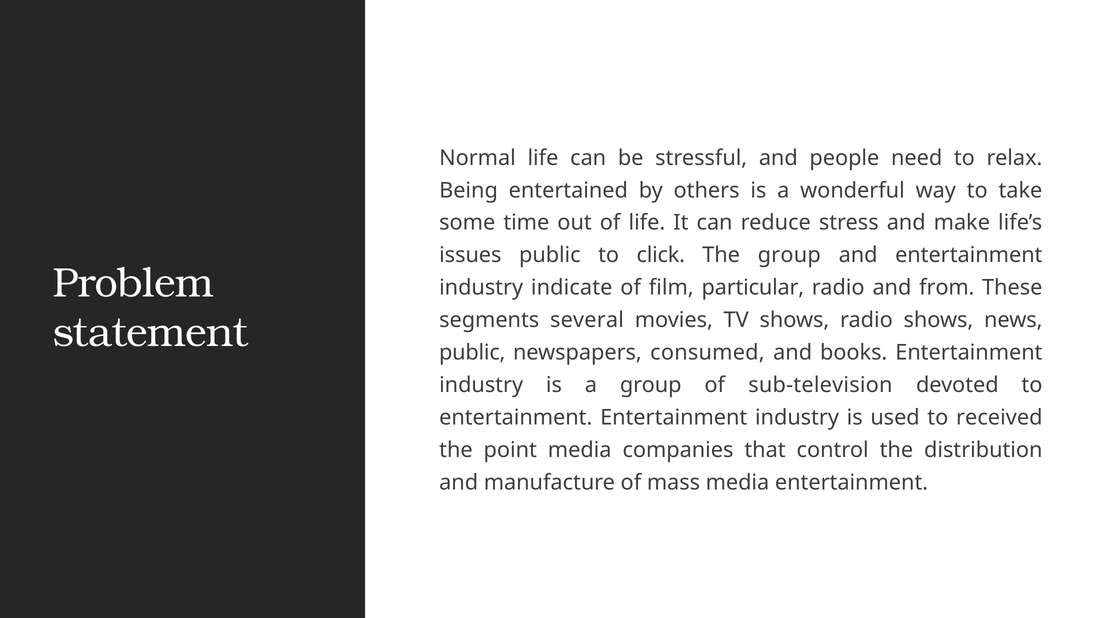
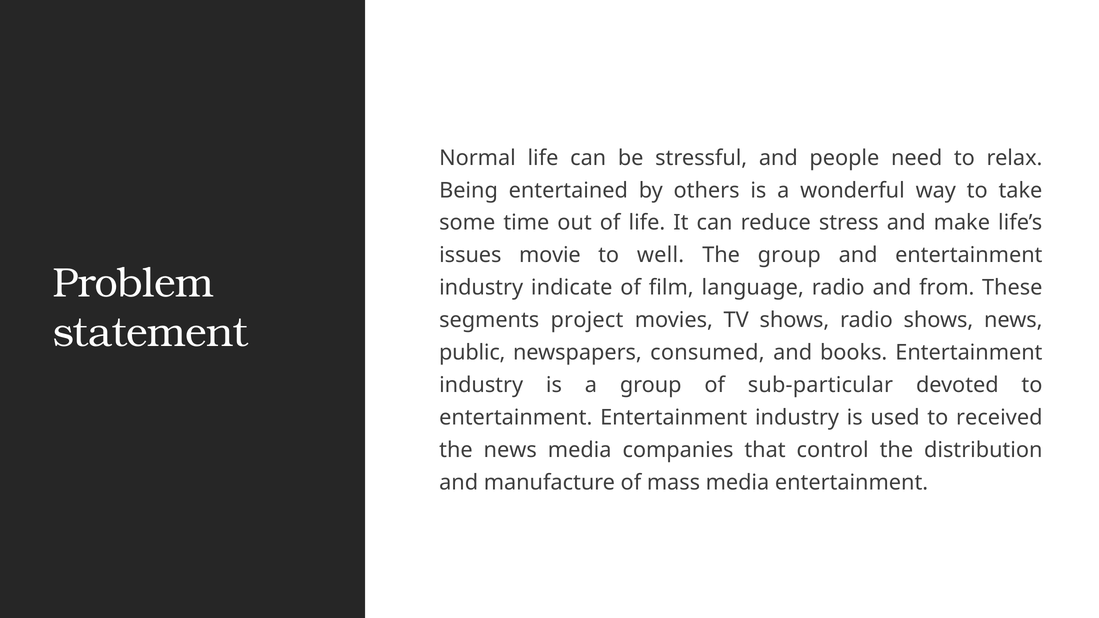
issues public: public -> movie
click: click -> well
particular: particular -> language
several: several -> project
sub-television: sub-television -> sub-particular
the point: point -> news
